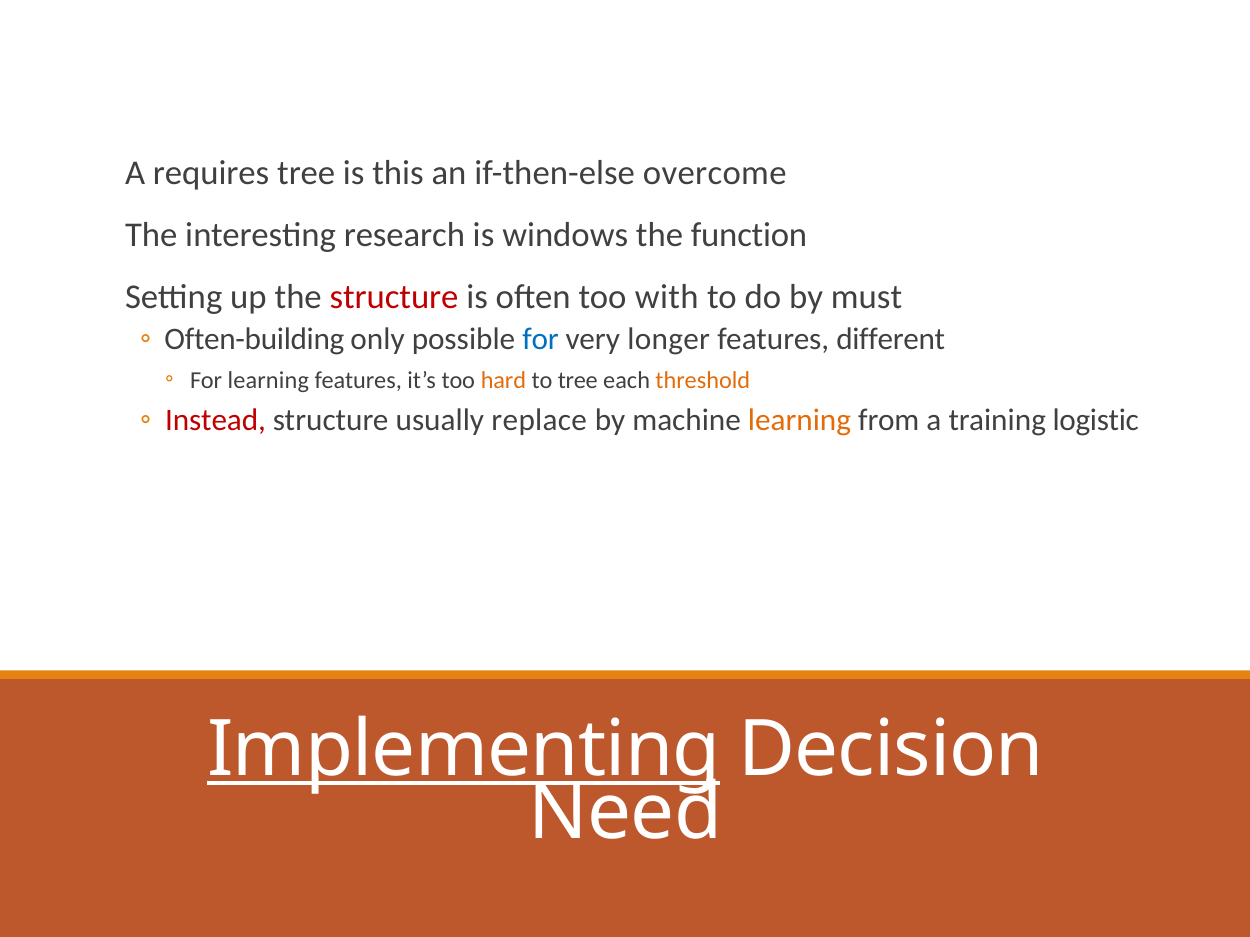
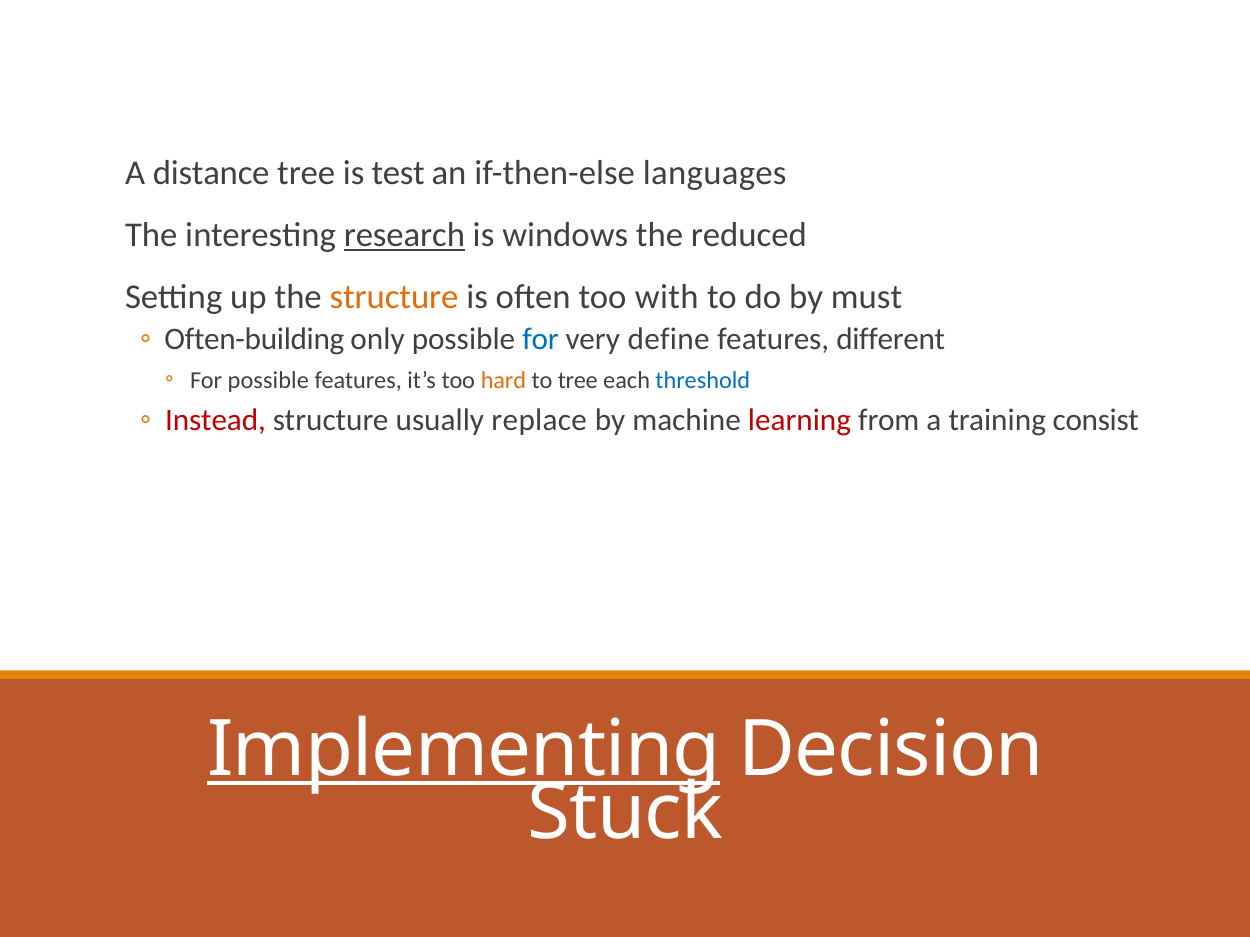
requires: requires -> distance
this: this -> test
overcome: overcome -> languages
research underline: none -> present
function: function -> reduced
structure at (394, 297) colour: red -> orange
longer: longer -> define
For learning: learning -> possible
threshold colour: orange -> blue
learning at (800, 421) colour: orange -> red
logistic: logistic -> consist
Need: Need -> Stuck
